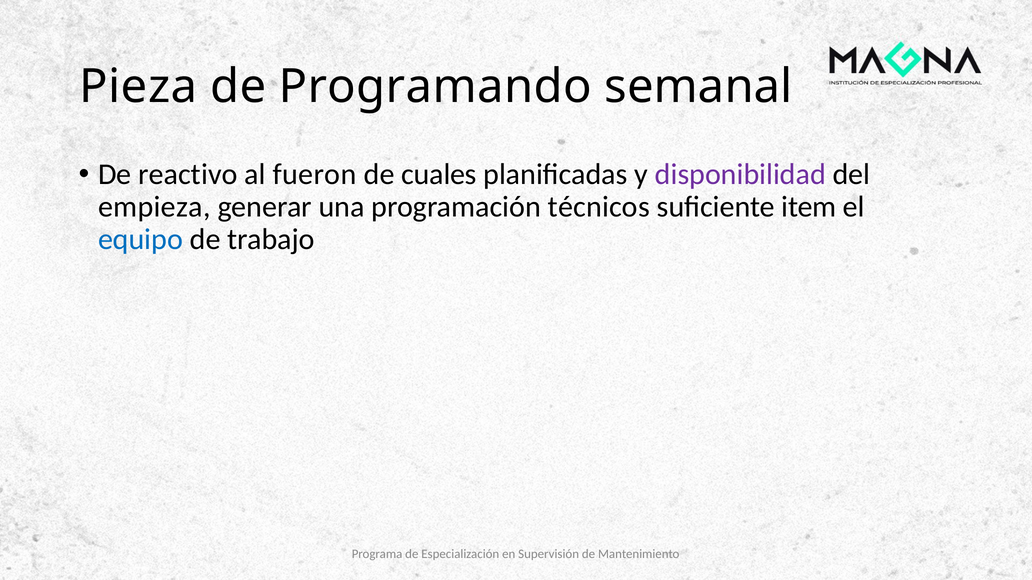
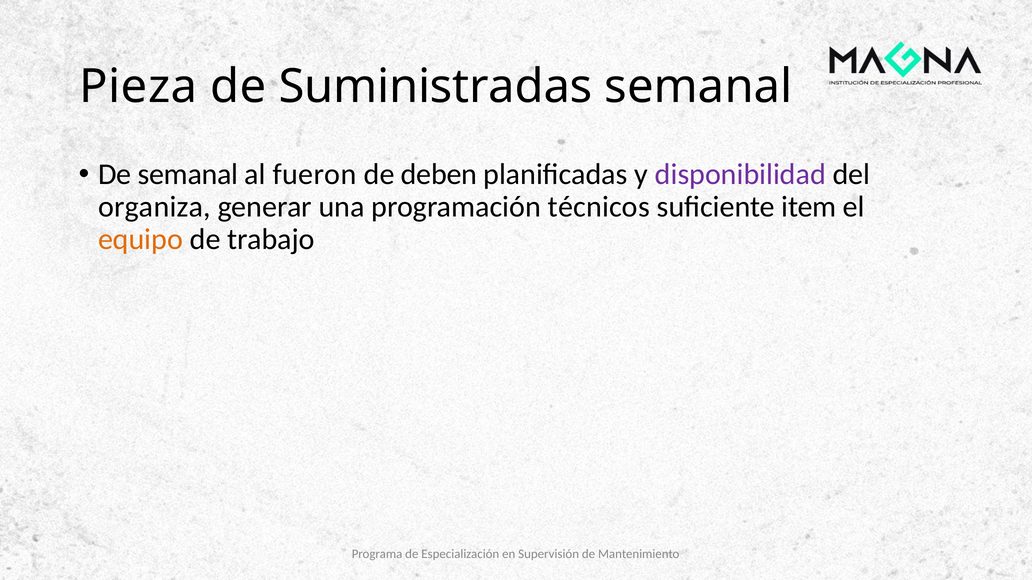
Programando: Programando -> Suministradas
De reactivo: reactivo -> semanal
cuales: cuales -> deben
empieza: empieza -> organiza
equipo colour: blue -> orange
